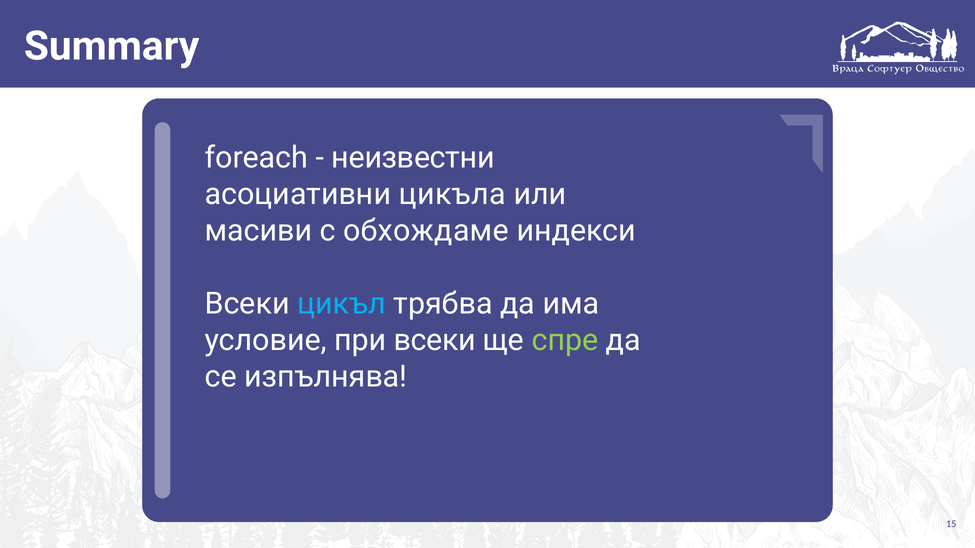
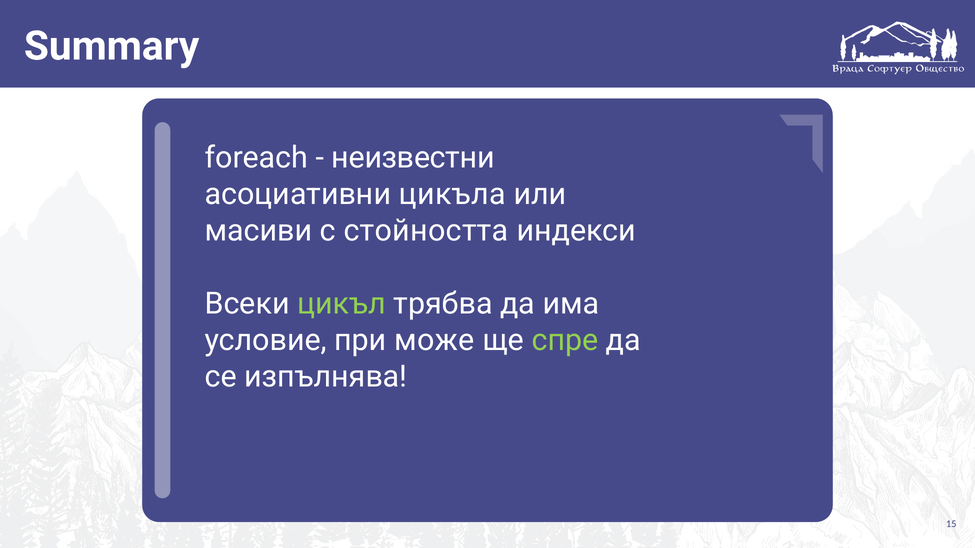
обхождаме: обхождаме -> стойността
цикъл colour: light blue -> light green
при всеки: всеки -> може
